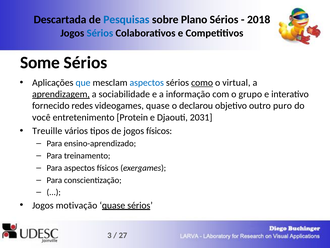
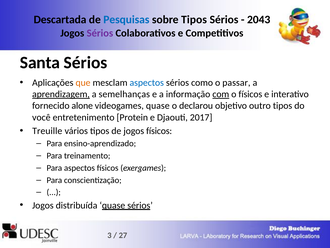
sobre Plano: Plano -> Tipos
2018: 2018 -> 2043
Sérios at (100, 33) colour: blue -> purple
Some: Some -> Santa
que colour: blue -> orange
como underline: present -> none
virtual: virtual -> passar
sociabilidade: sociabilidade -> semelhanças
com underline: none -> present
o grupo: grupo -> físicos
redes: redes -> alone
outro puro: puro -> tipos
2031: 2031 -> 2017
motivação: motivação -> distribuída
